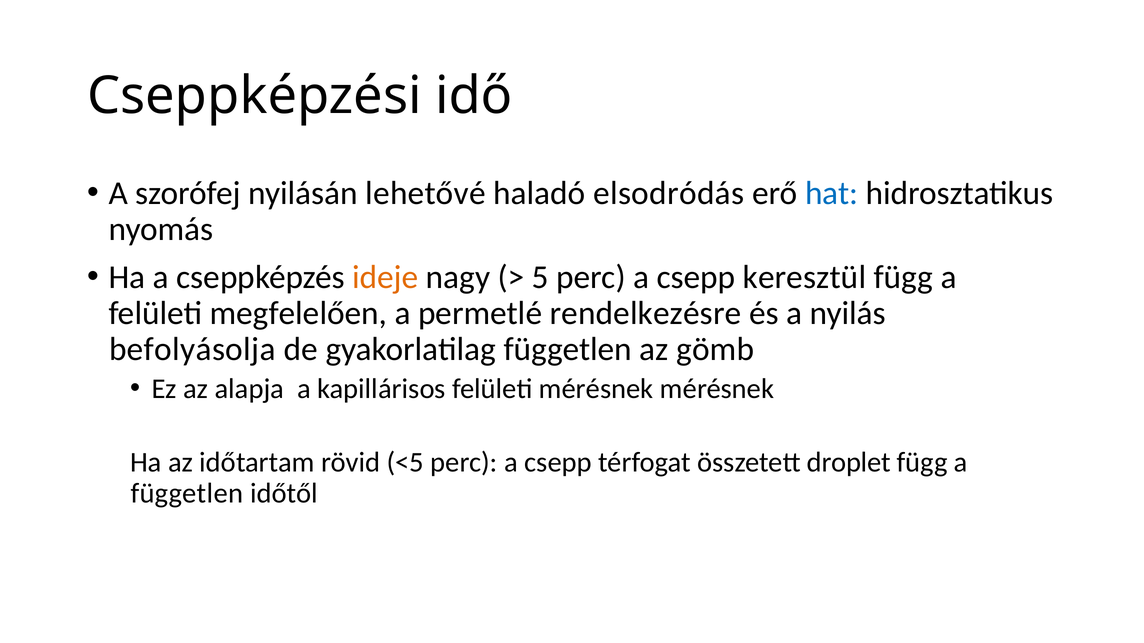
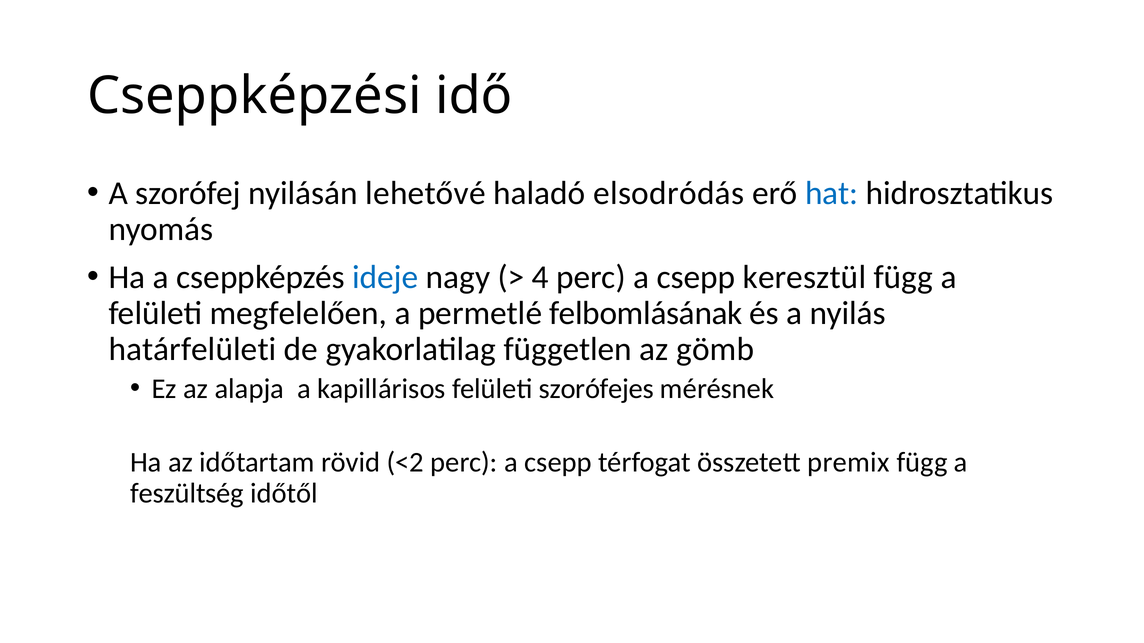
ideje colour: orange -> blue
5: 5 -> 4
rendelkezésre: rendelkezésre -> felbomlásának
befolyásolja: befolyásolja -> határfelületi
felületi mérésnek: mérésnek -> szorófejes
<5: <5 -> <2
droplet: droplet -> premix
független at (187, 493): független -> feszültség
